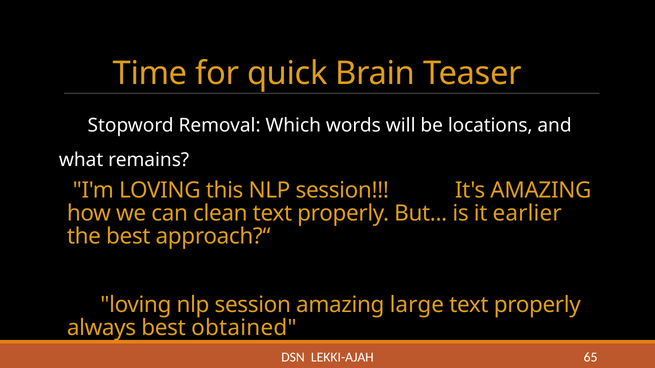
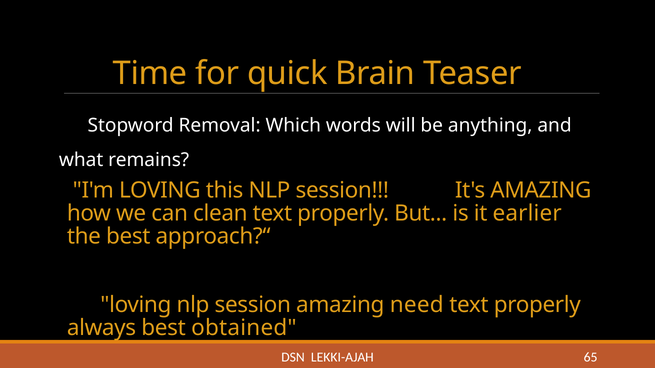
locations: locations -> anything
large: large -> need
